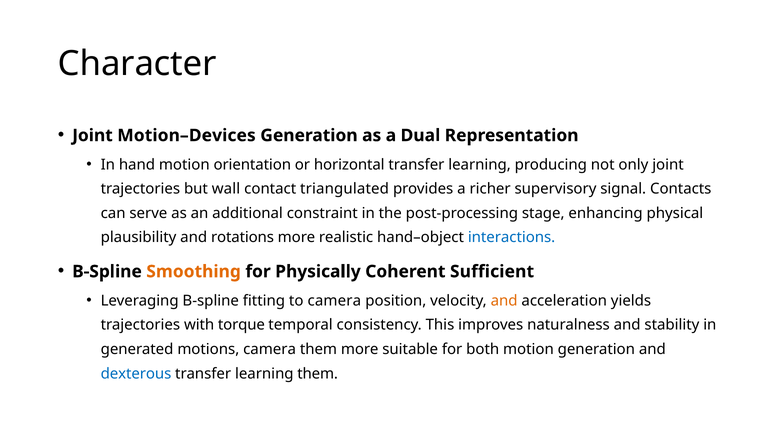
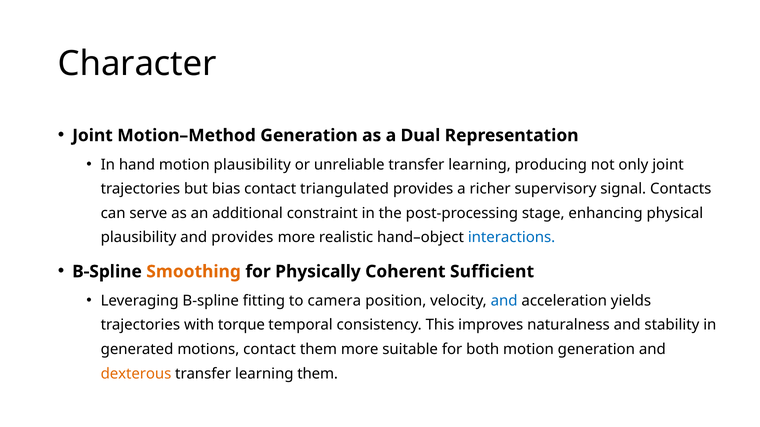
Motion–Devices: Motion–Devices -> Motion–Method
motion orientation: orientation -> plausibility
horizontal: horizontal -> unreliable
wall: wall -> bias
and rotations: rotations -> provides
and at (504, 301) colour: orange -> blue
motions camera: camera -> contact
dexterous colour: blue -> orange
